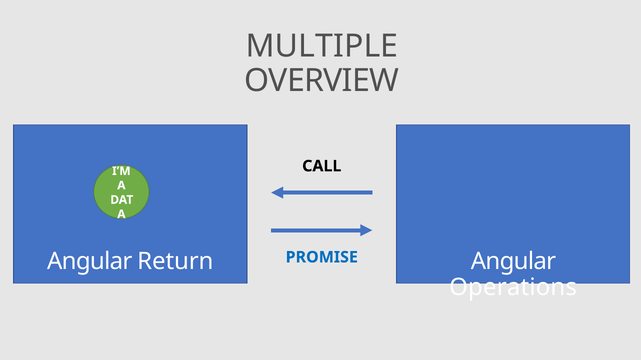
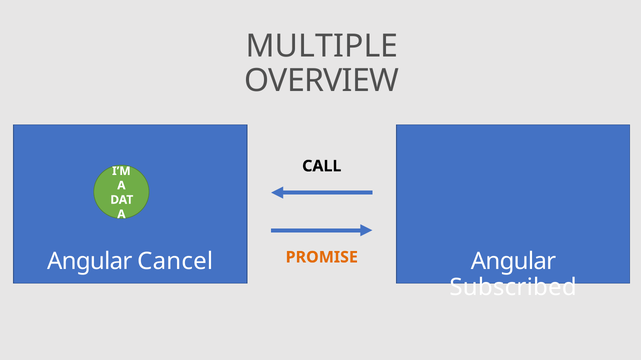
PROMISE colour: blue -> orange
Return: Return -> Cancel
Operations: Operations -> Subscribed
